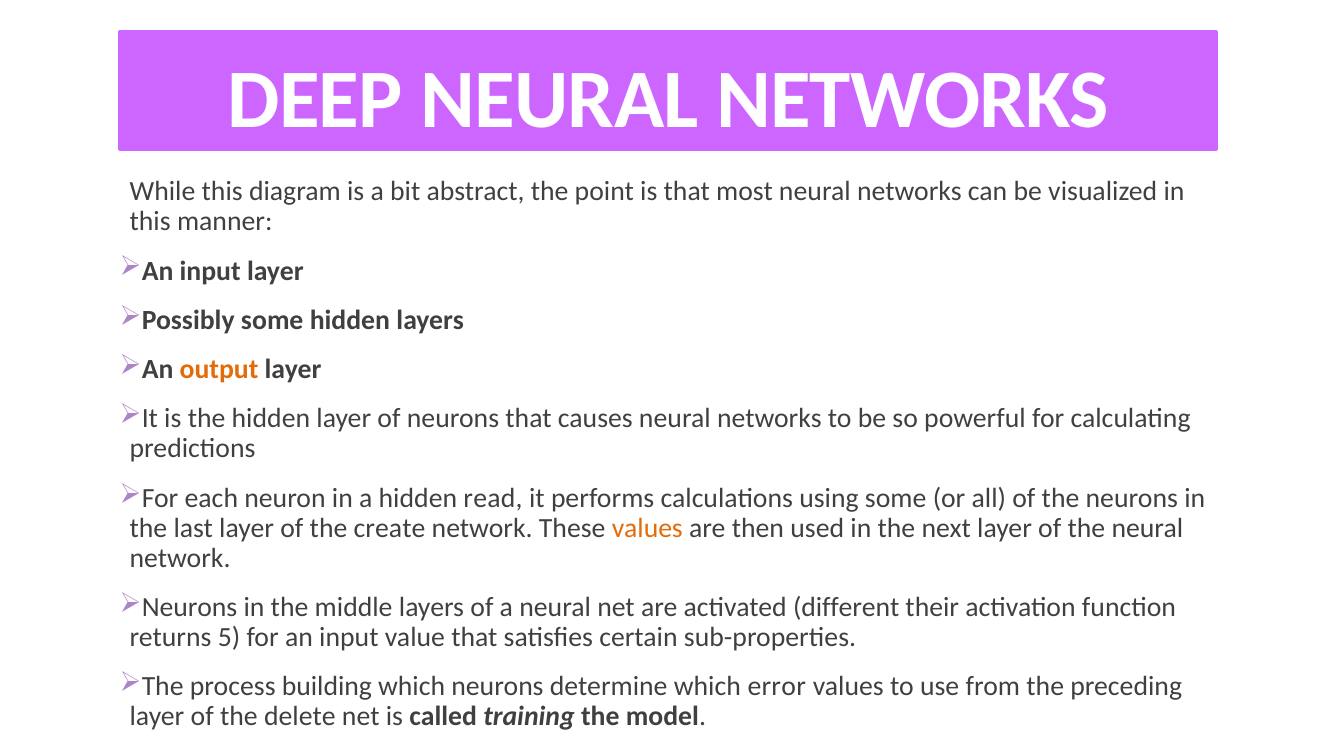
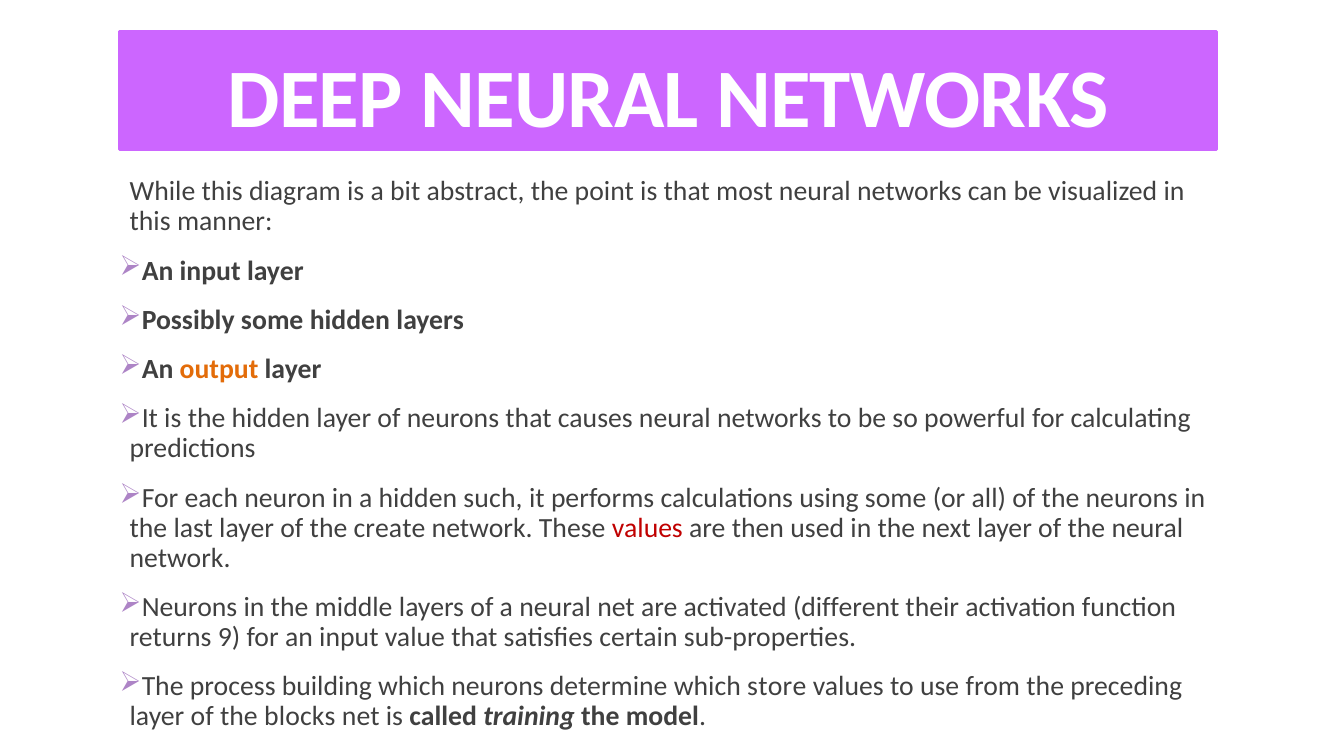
read: read -> such
values at (647, 528) colour: orange -> red
5: 5 -> 9
error: error -> store
delete: delete -> blocks
